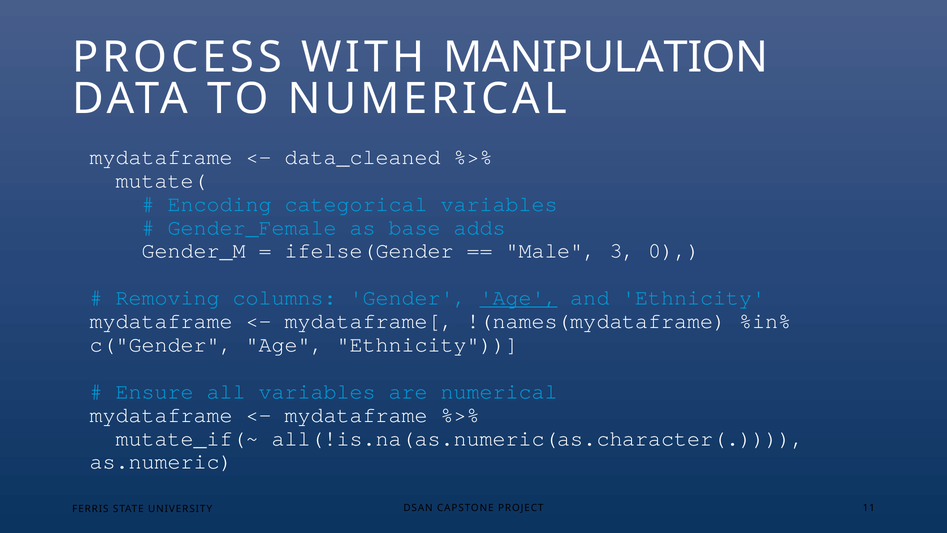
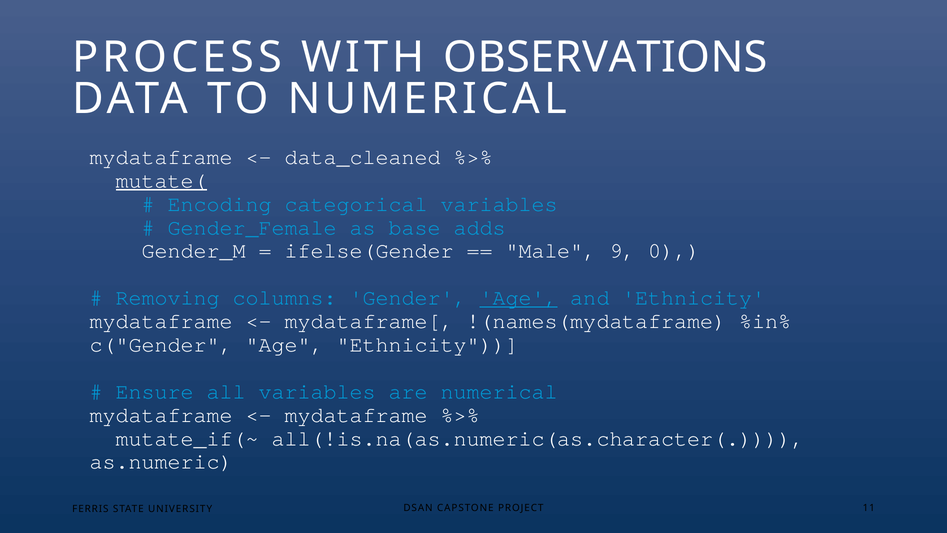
MANIPULATION: MANIPULATION -> OBSERVATIONS
mutate( underline: none -> present
3: 3 -> 9
